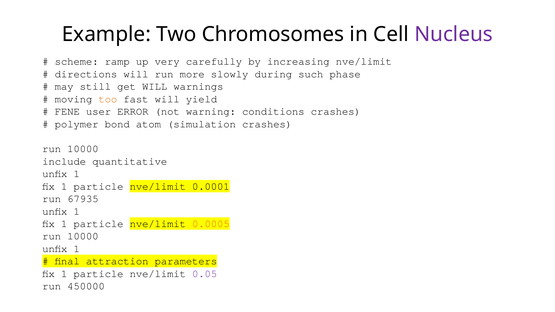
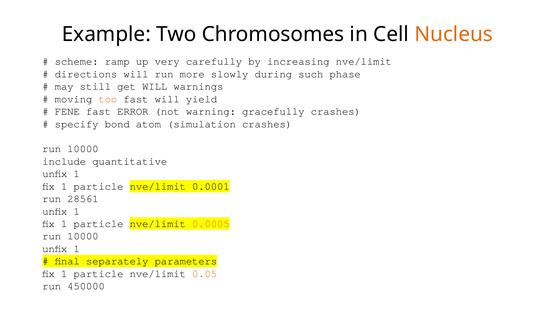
Nucleus colour: purple -> orange
FENE user: user -> fast
conditions: conditions -> gracefully
polymer: polymer -> specify
67935: 67935 -> 28561
attraction: attraction -> separately
0.05 colour: purple -> orange
